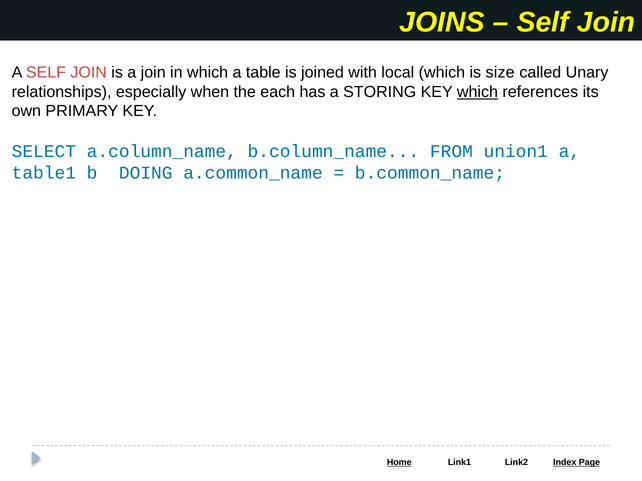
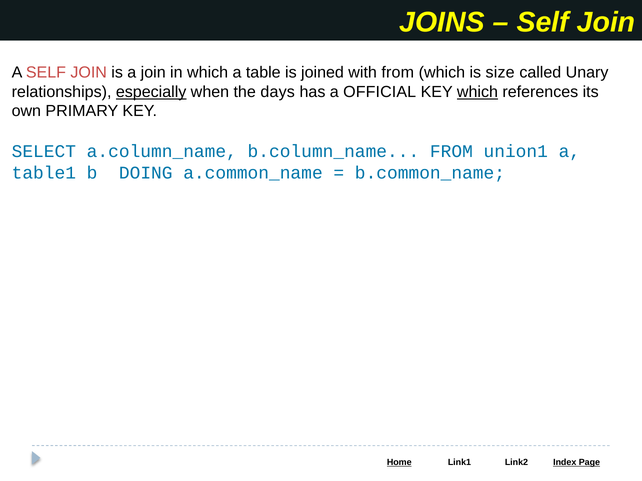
with local: local -> from
especially underline: none -> present
each: each -> days
STORING: STORING -> OFFICIAL
